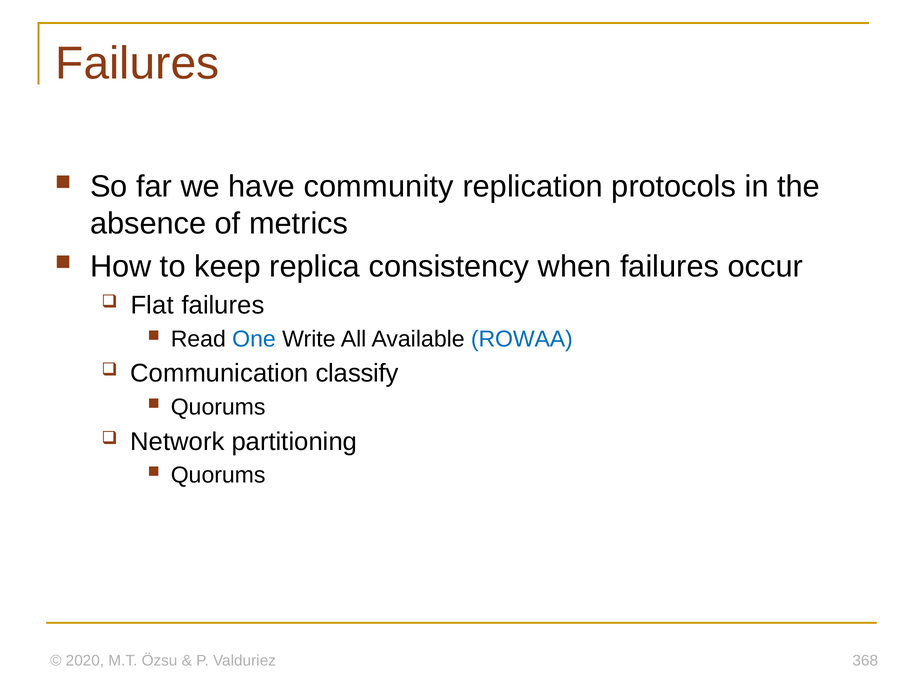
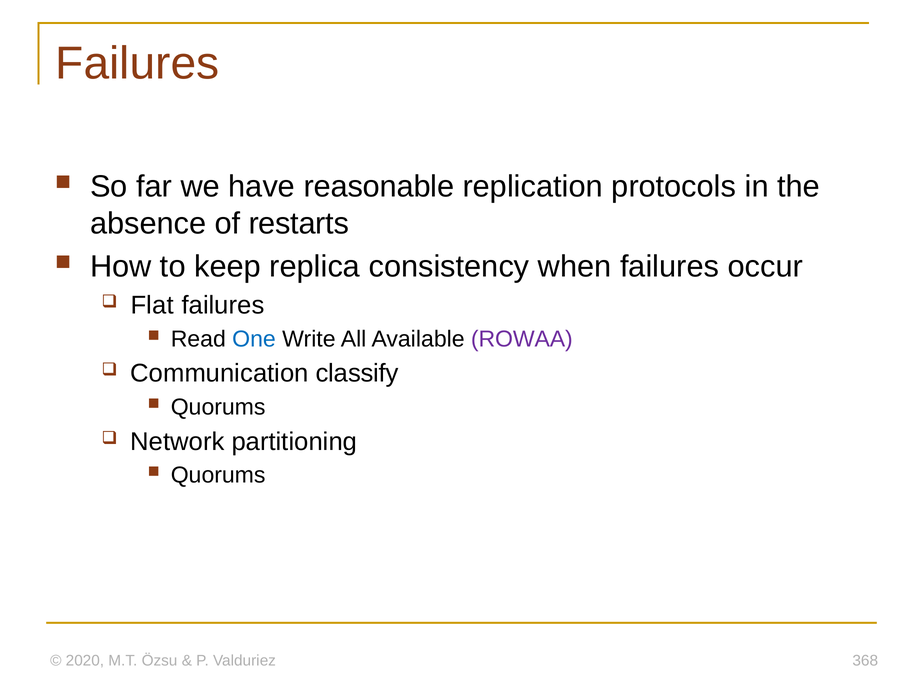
community: community -> reasonable
metrics: metrics -> restarts
ROWAA colour: blue -> purple
